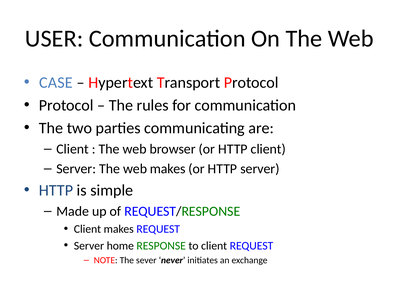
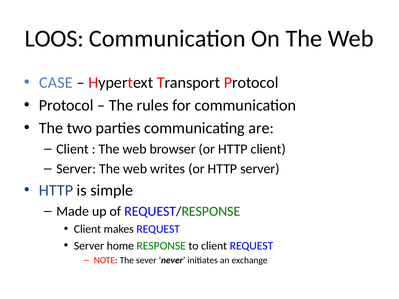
USER: USER -> LOOS
web makes: makes -> writes
